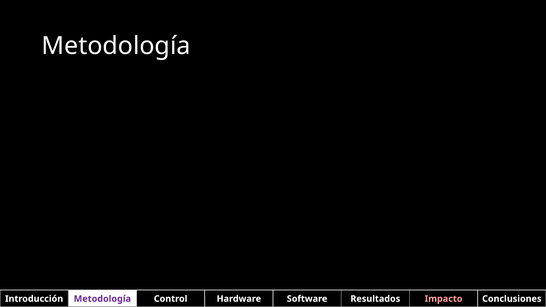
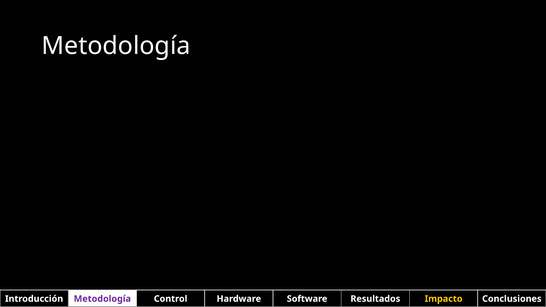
Impacto colour: pink -> yellow
